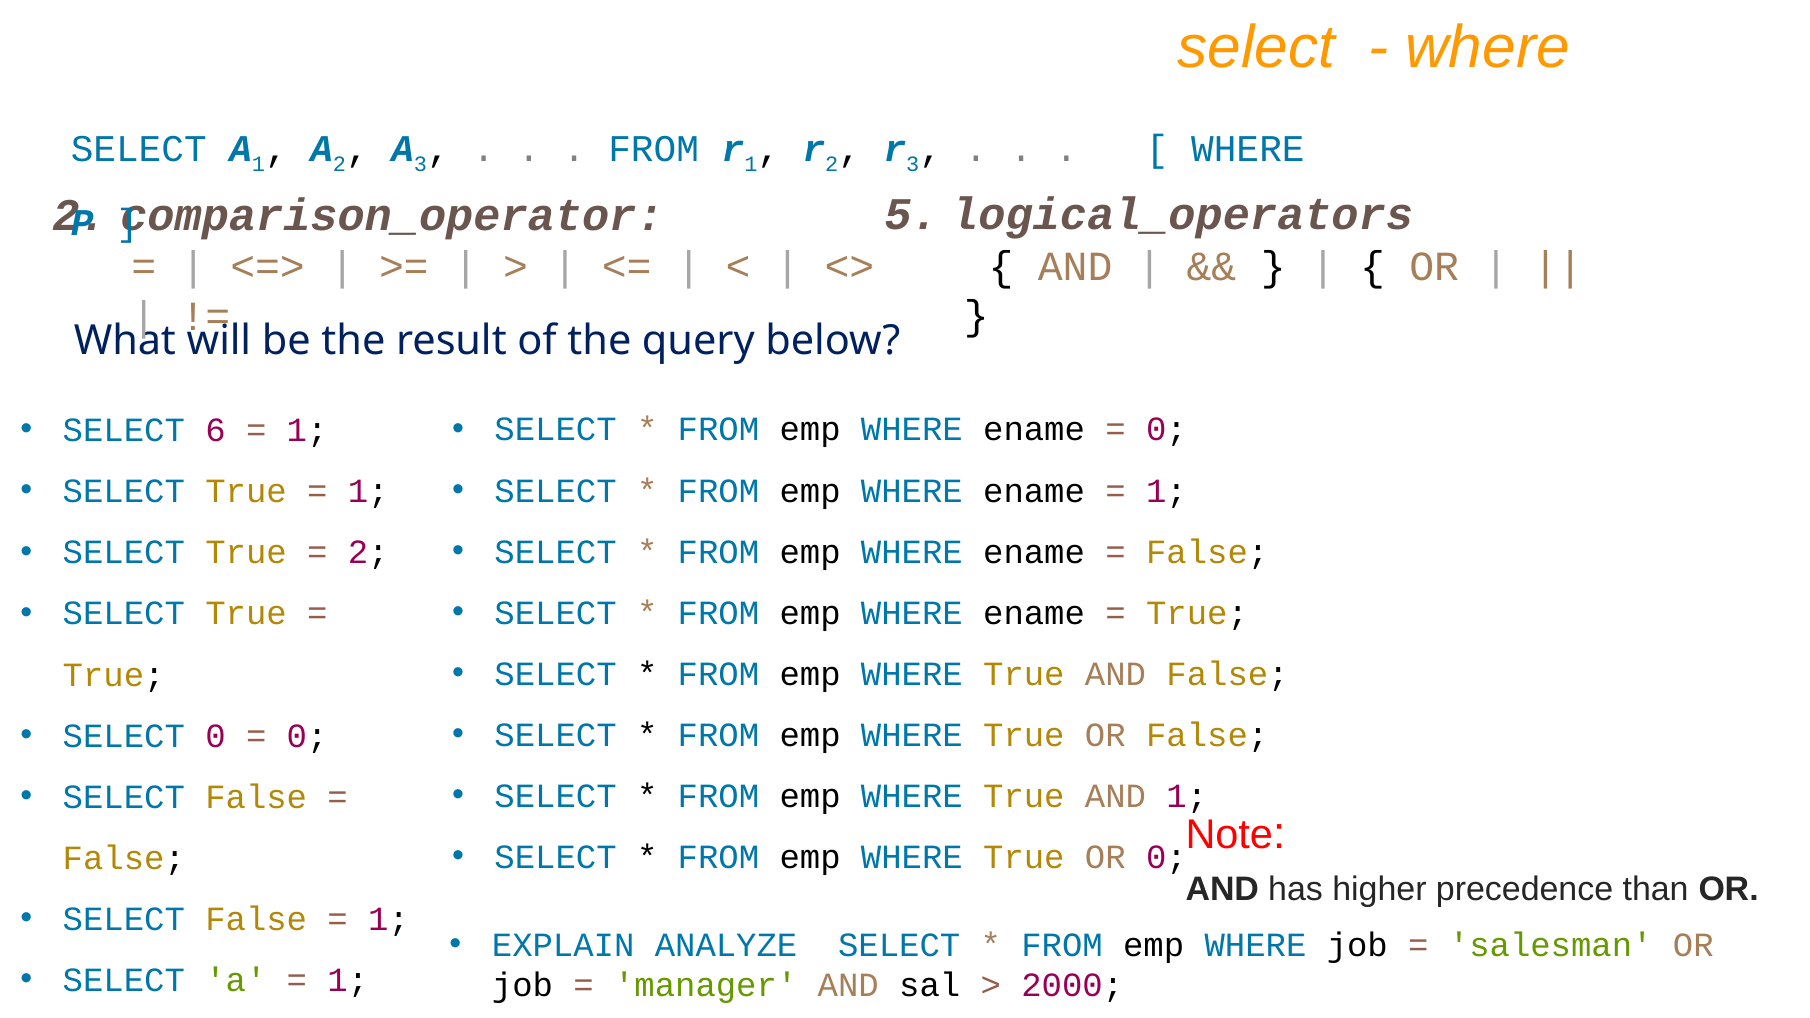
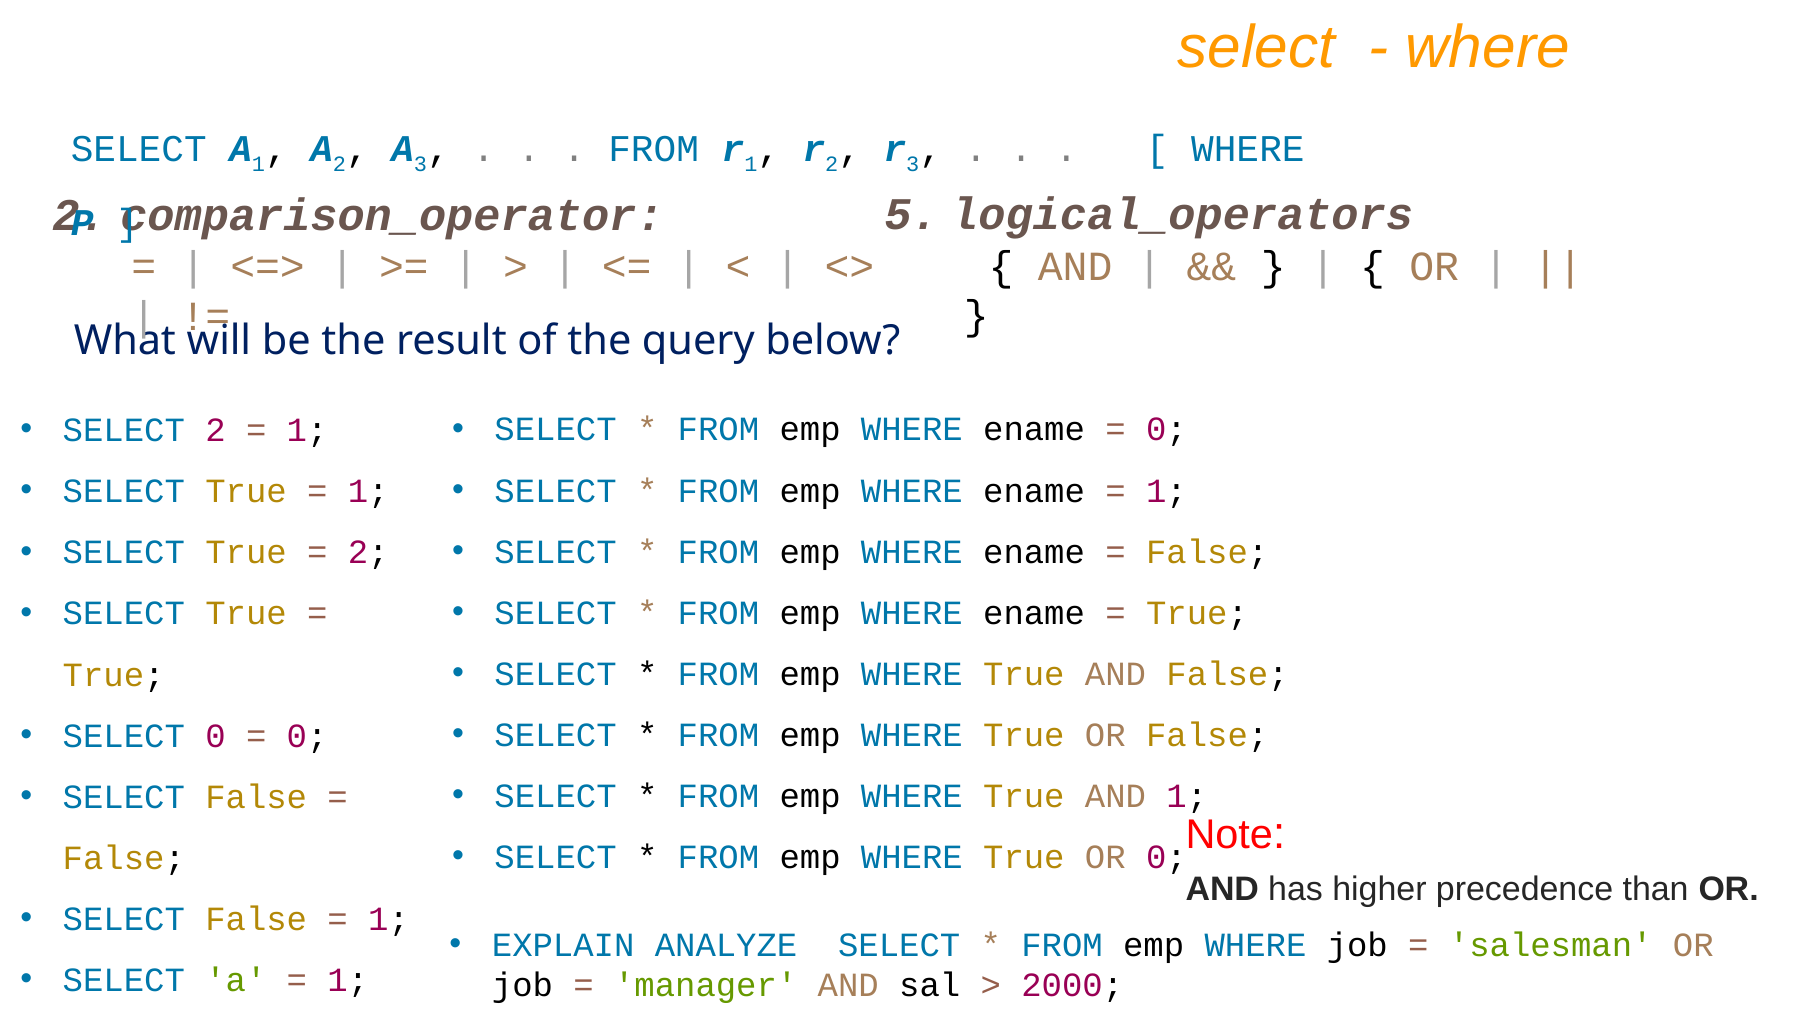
SELECT 6: 6 -> 2
